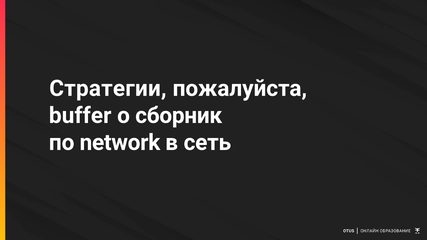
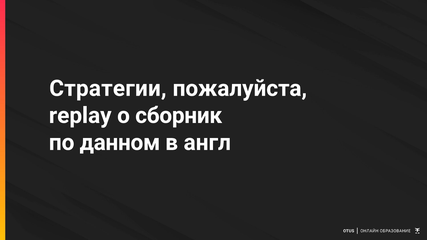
buffer: buffer -> replay
network: network -> данном
сеть: сеть -> англ
